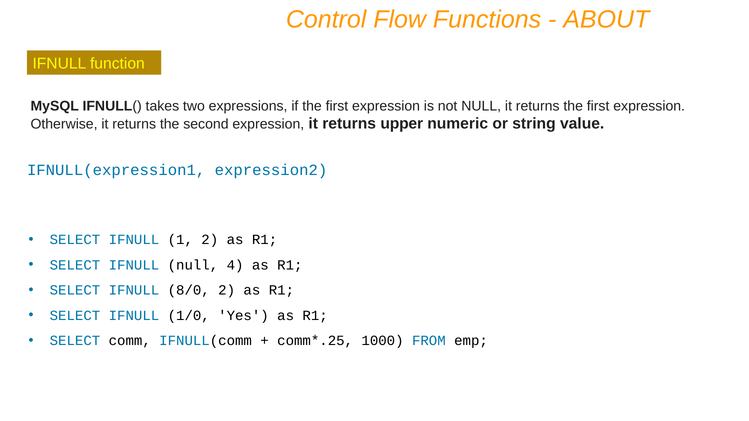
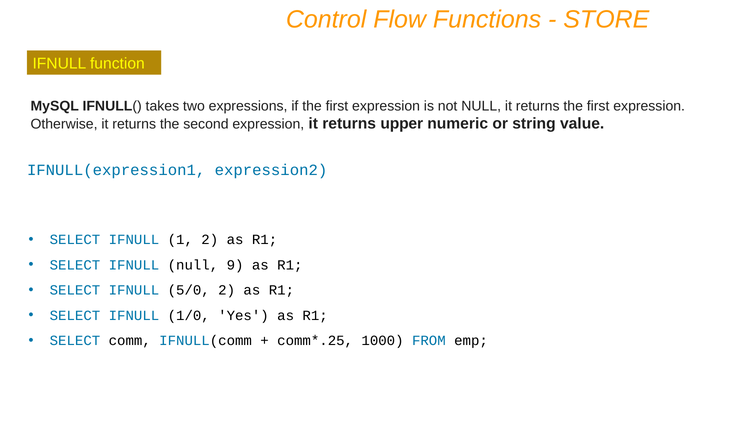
ABOUT: ABOUT -> STORE
4: 4 -> 9
8/0: 8/0 -> 5/0
